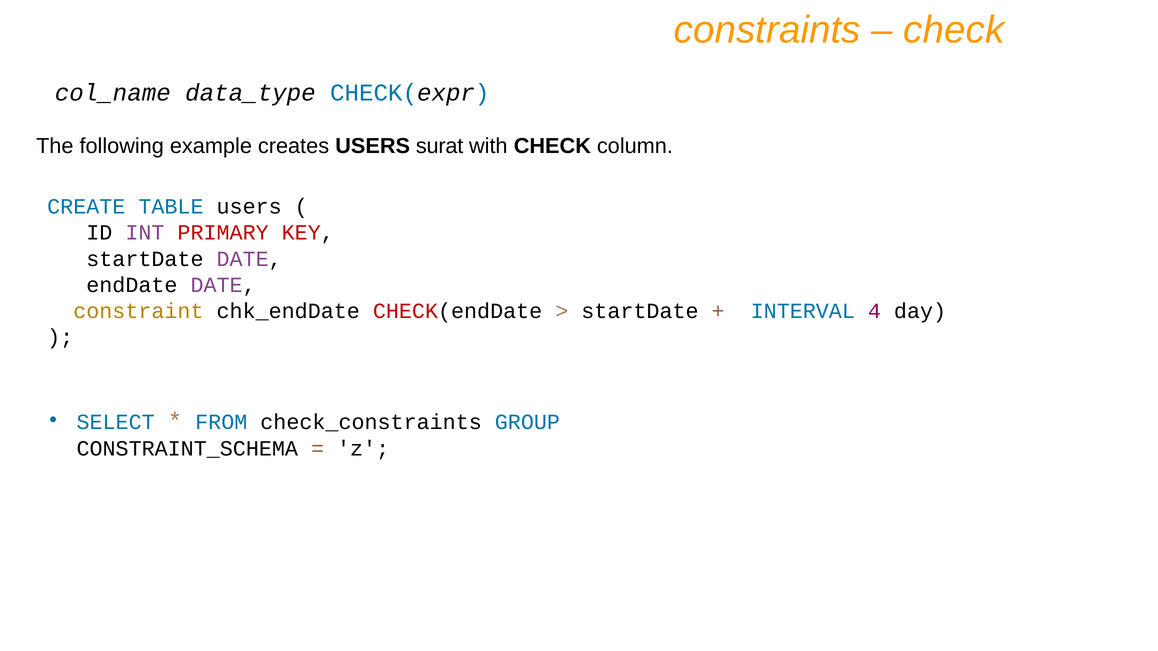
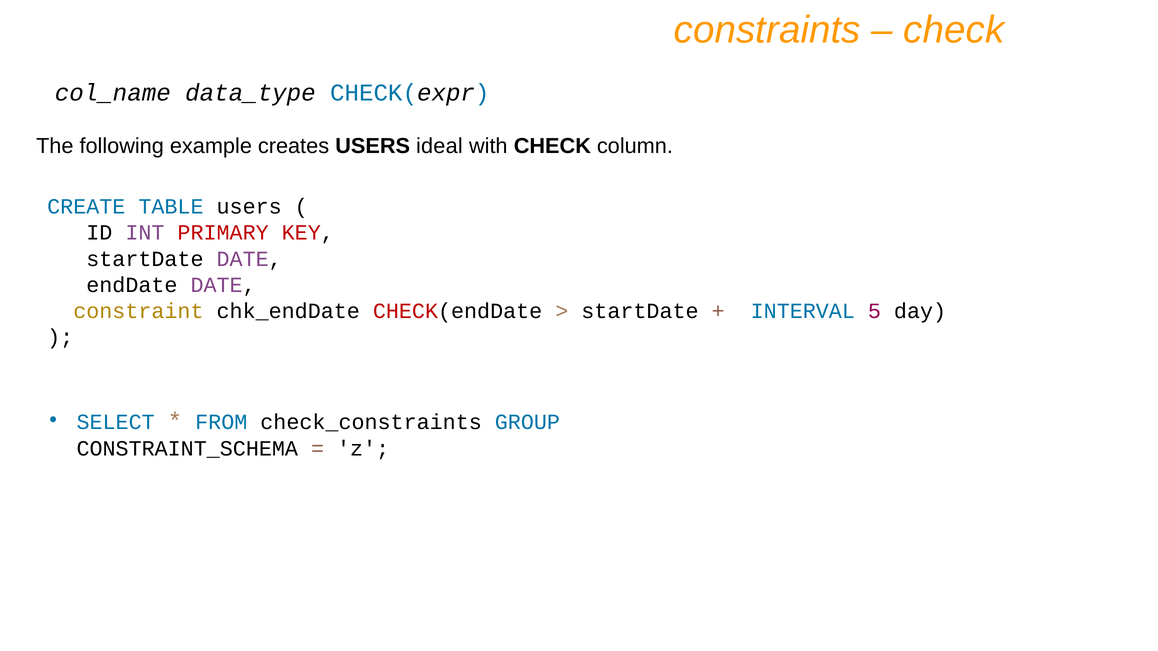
surat: surat -> ideal
4: 4 -> 5
